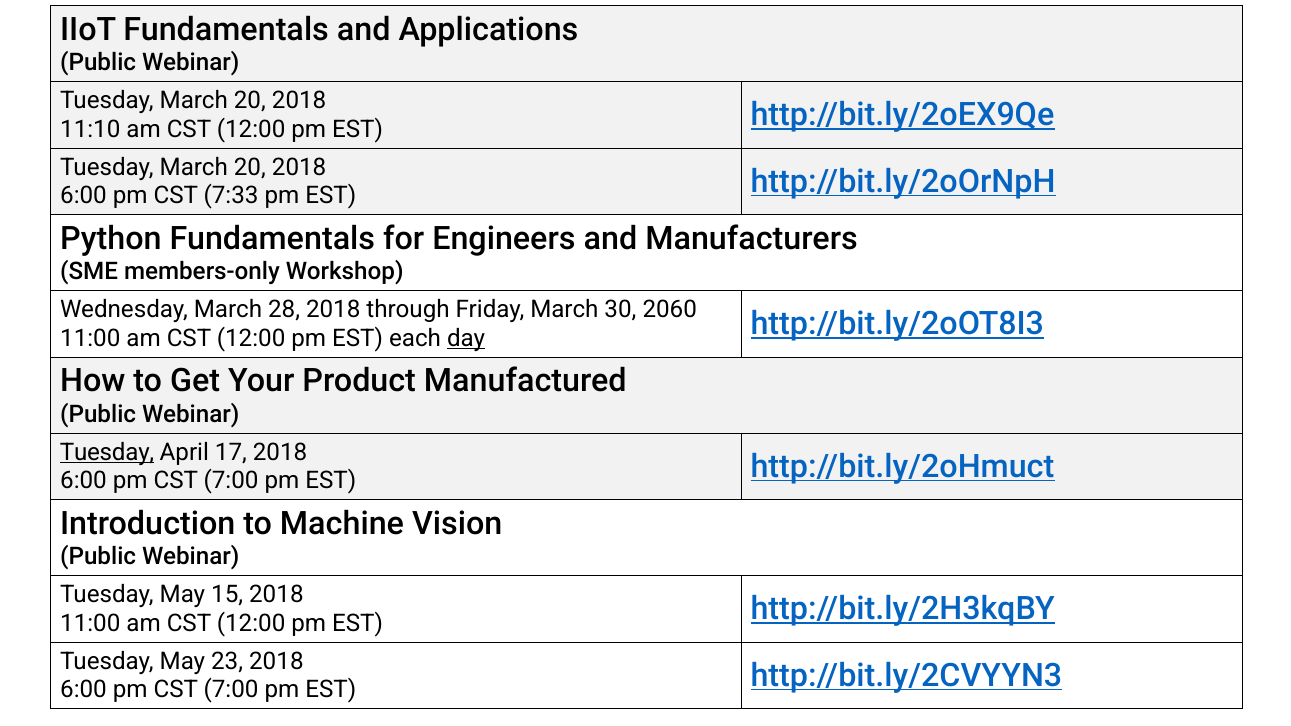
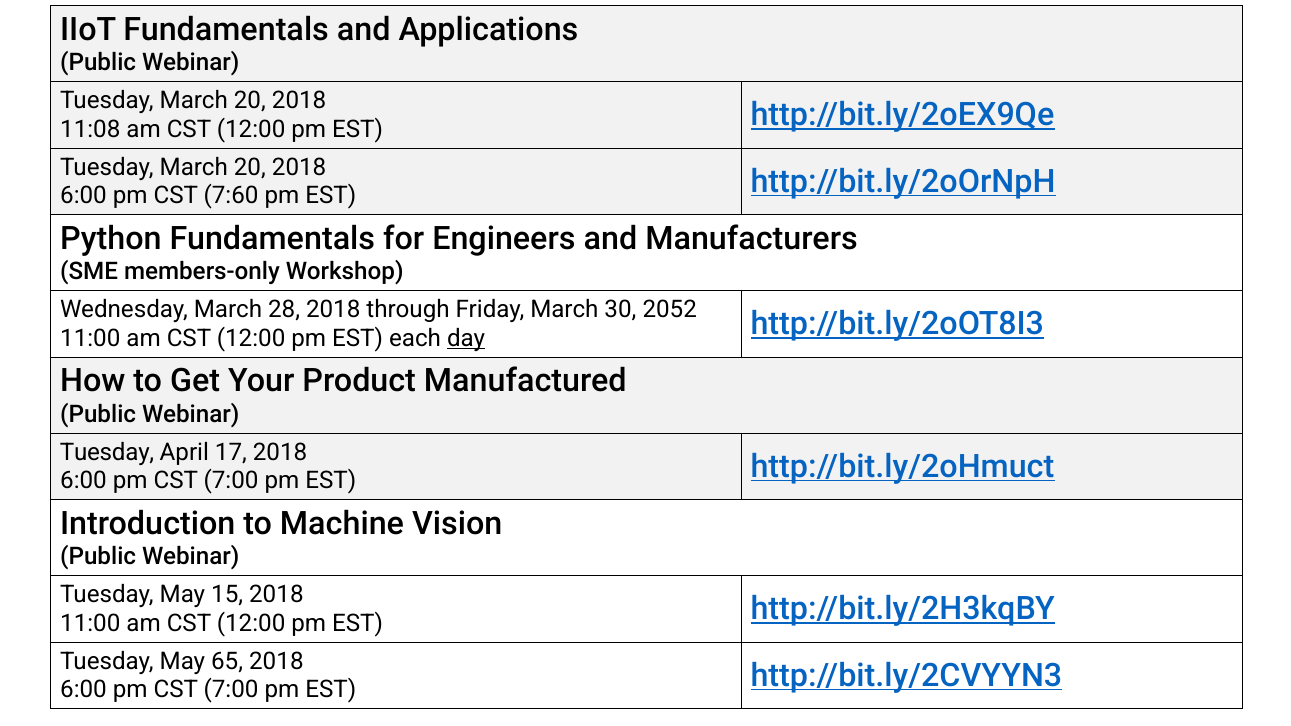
11:10: 11:10 -> 11:08
7:33: 7:33 -> 7:60
2060: 2060 -> 2052
Tuesday at (107, 452) underline: present -> none
23: 23 -> 65
